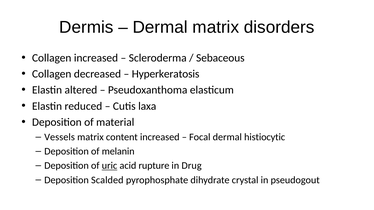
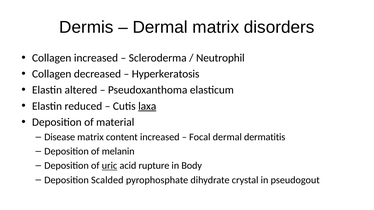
Sebaceous: Sebaceous -> Neutrophil
laxa underline: none -> present
Vessels: Vessels -> Disease
histiocytic: histiocytic -> dermatitis
Drug: Drug -> Body
